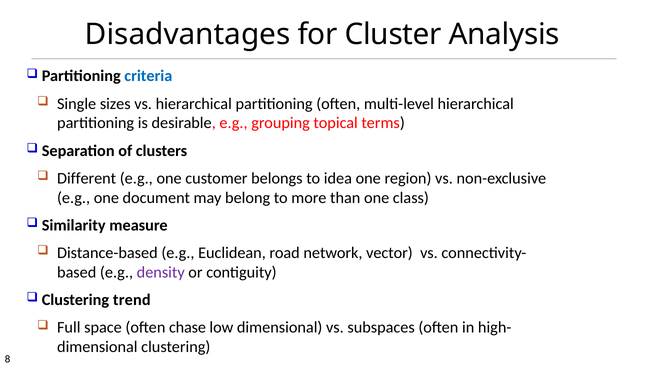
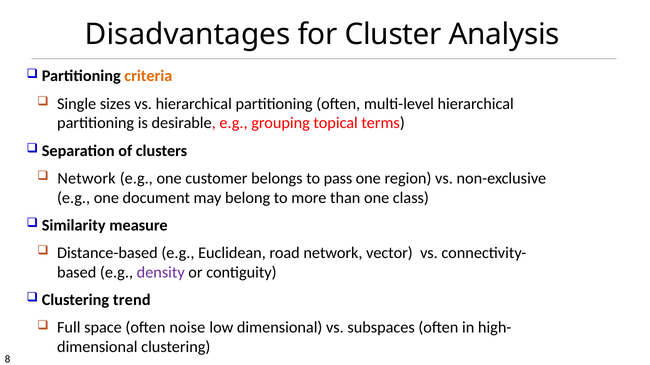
criteria colour: blue -> orange
Different at (87, 179): Different -> Network
idea: idea -> pass
chase: chase -> noise
